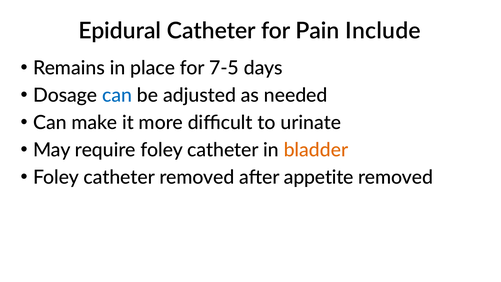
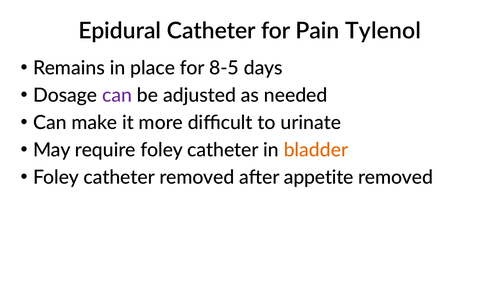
Include: Include -> Tylenol
7-5: 7-5 -> 8-5
can at (117, 95) colour: blue -> purple
